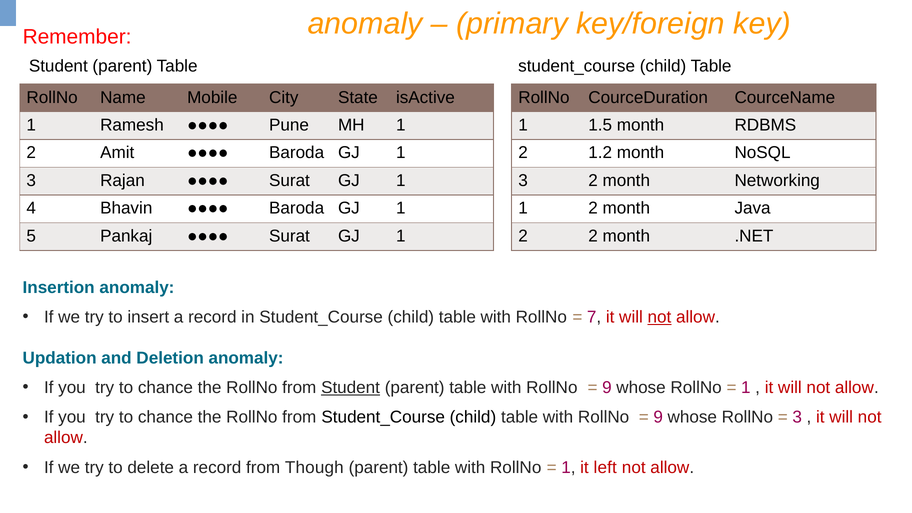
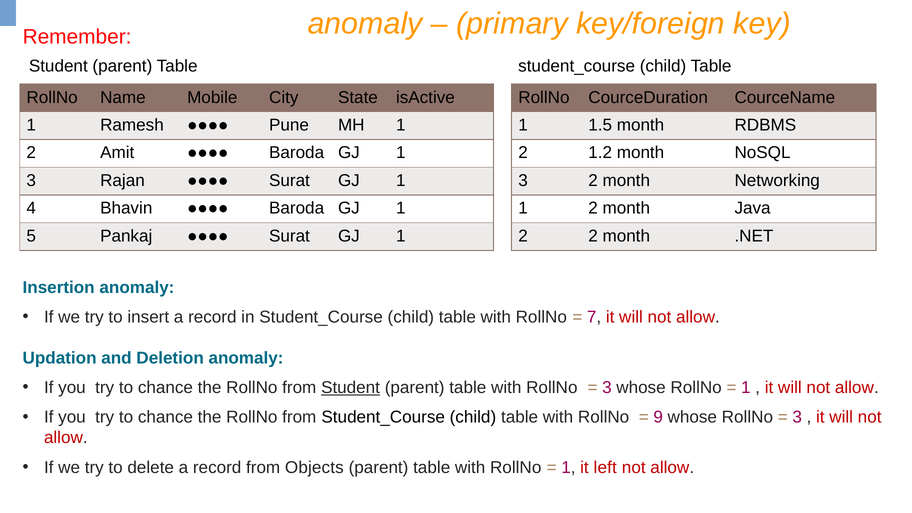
not at (659, 317) underline: present -> none
9 at (607, 388): 9 -> 3
Though: Though -> Objects
